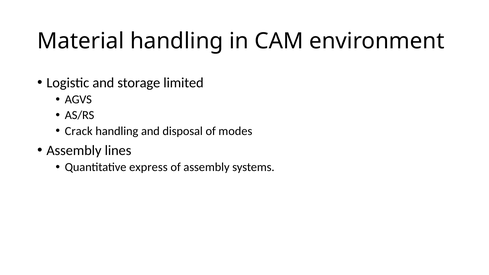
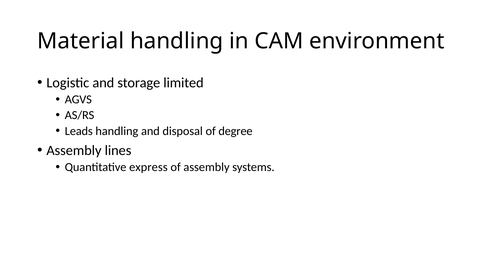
Crack: Crack -> Leads
modes: modes -> degree
